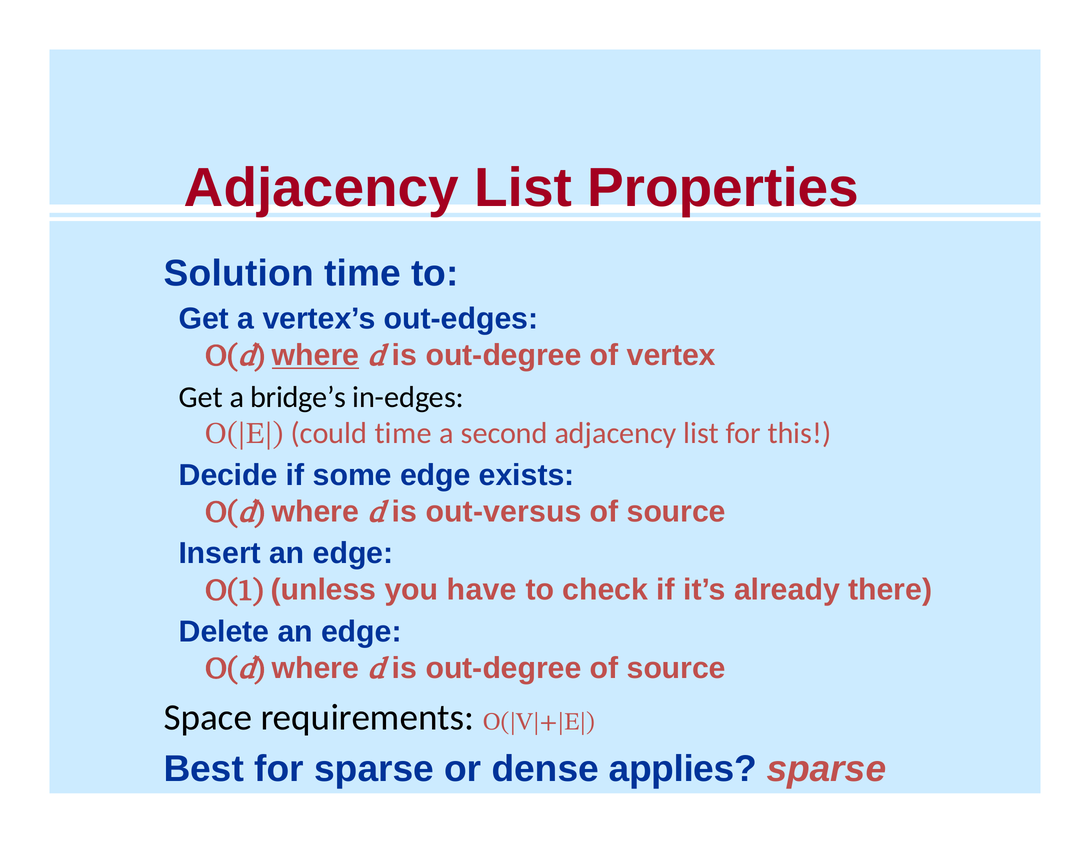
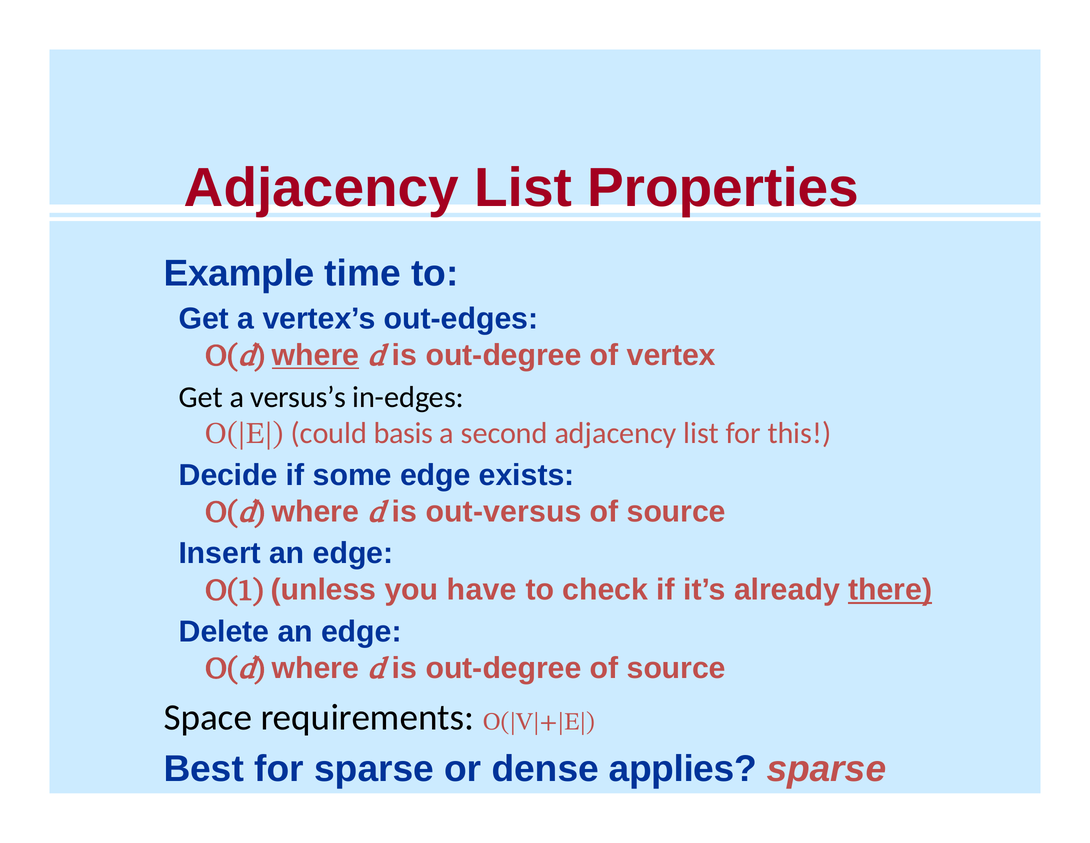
Solution: Solution -> Example
bridge’s: bridge’s -> versus’s
could time: time -> basis
there underline: none -> present
